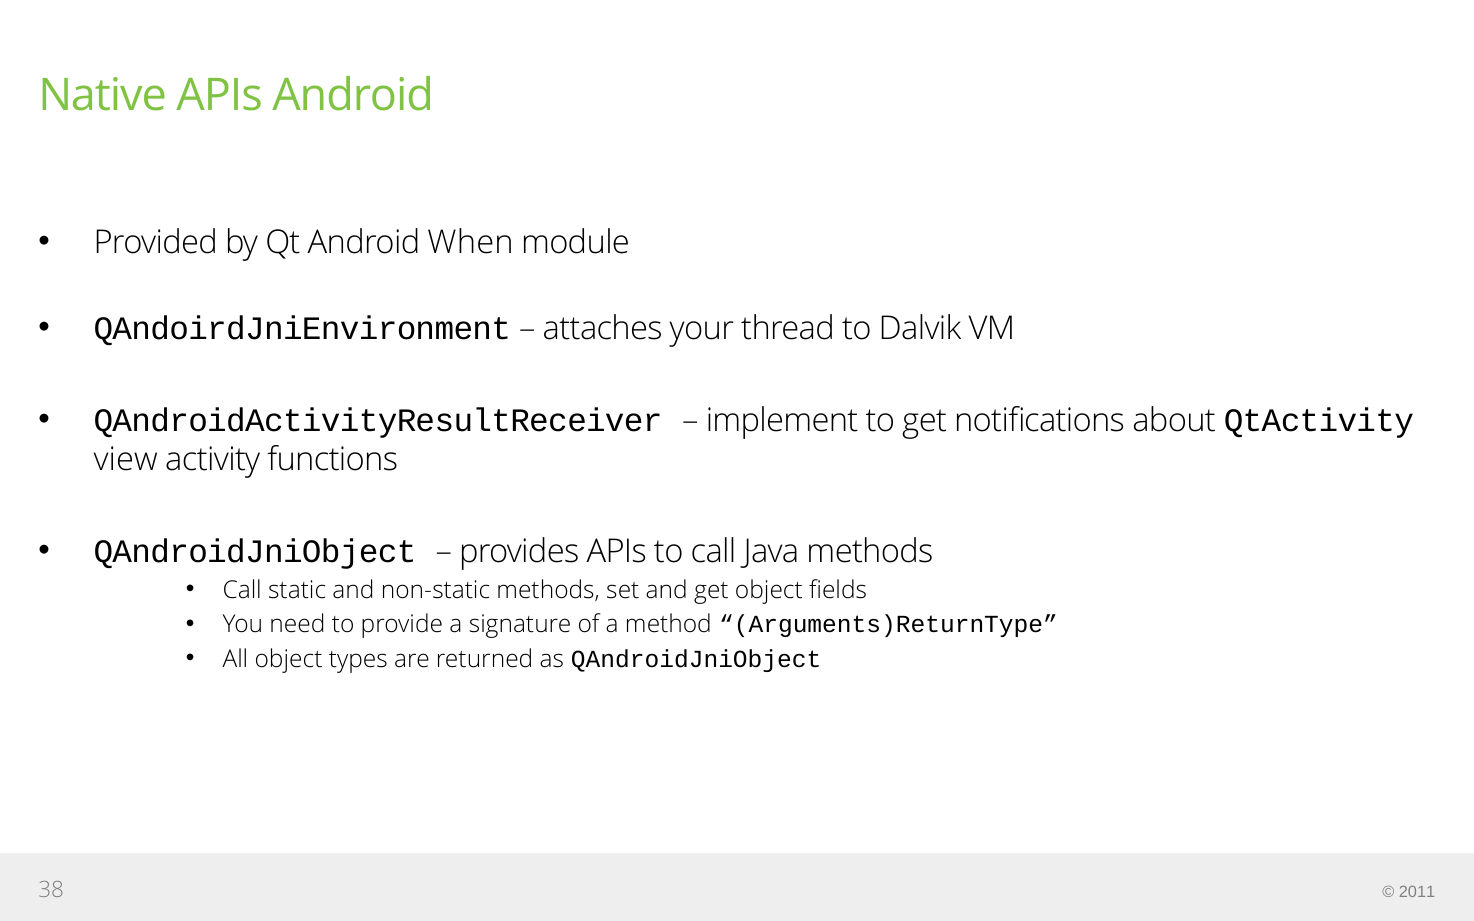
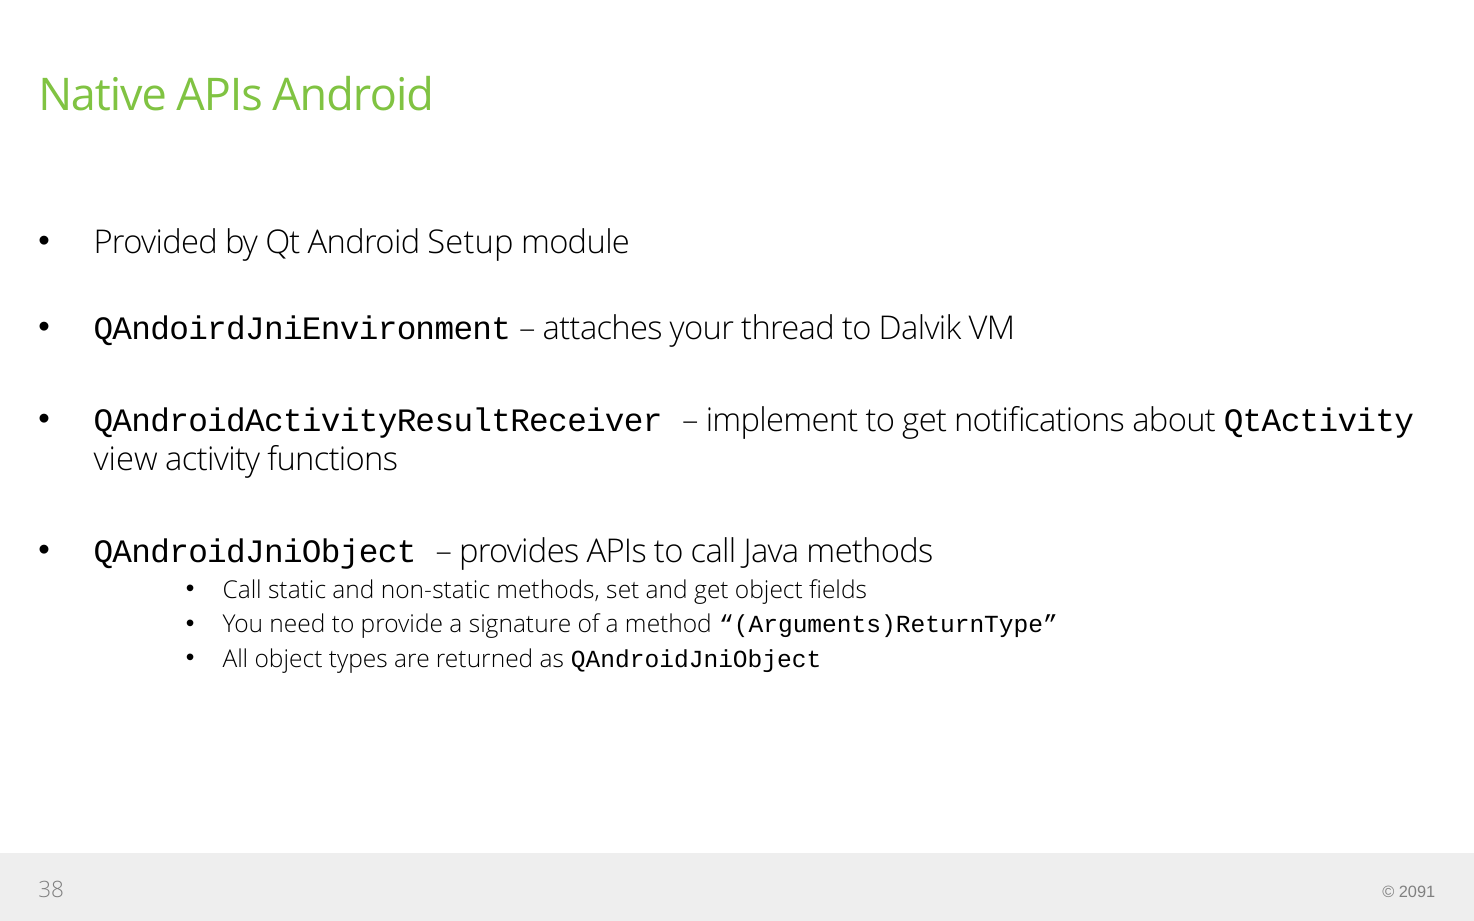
When: When -> Setup
2011: 2011 -> 2091
